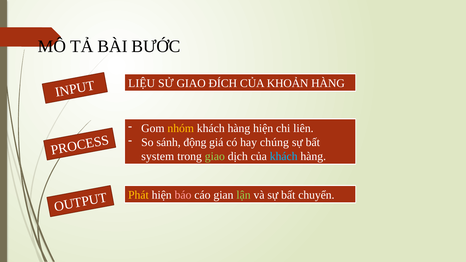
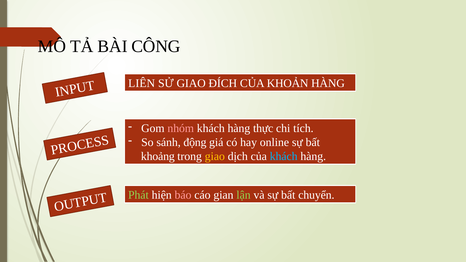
BƯỚC: BƯỚC -> CÔNG
LIỆU: LIỆU -> LIÊN
nhóm colour: yellow -> pink
hàng hiện: hiện -> thực
liên: liên -> tích
chúng: chúng -> online
system: system -> khoảng
giao at (215, 156) colour: light green -> yellow
Phát colour: yellow -> light green
